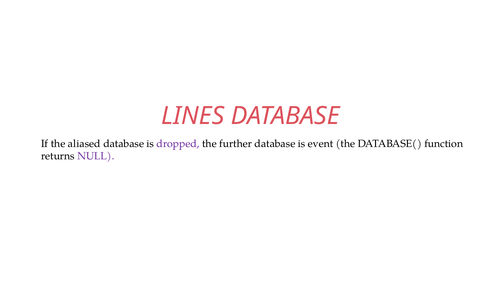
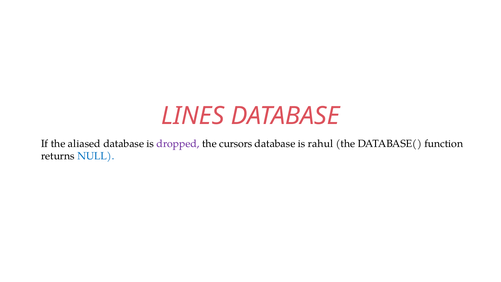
further: further -> cursors
event: event -> rahul
NULL colour: purple -> blue
